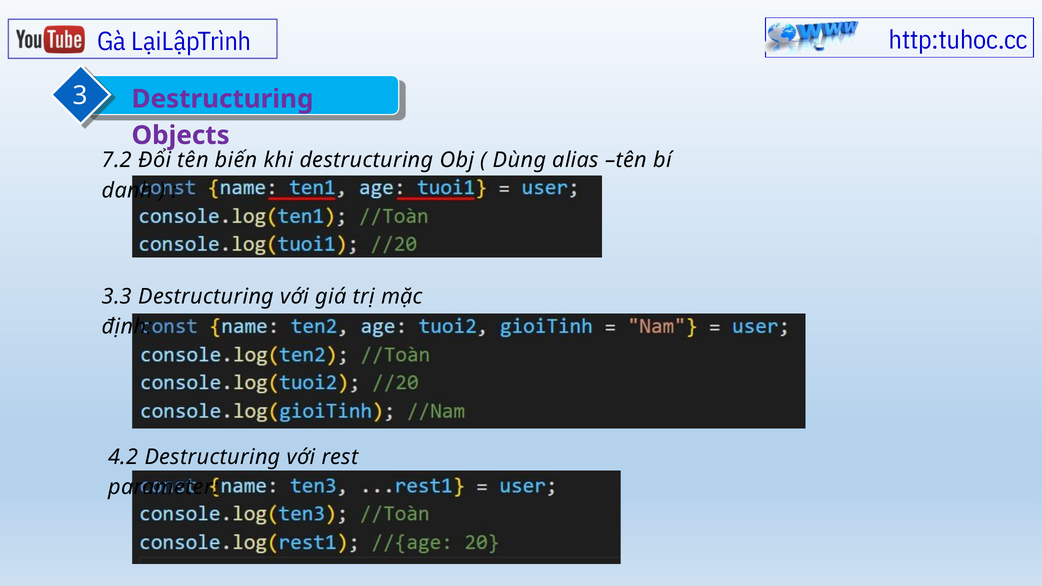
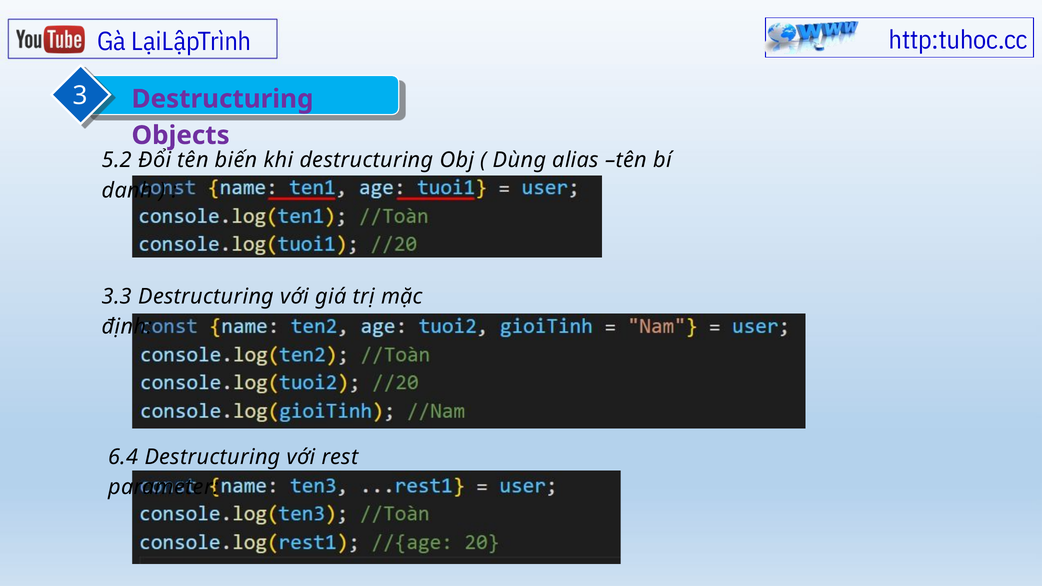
7.2: 7.2 -> 5.2
4.2: 4.2 -> 6.4
